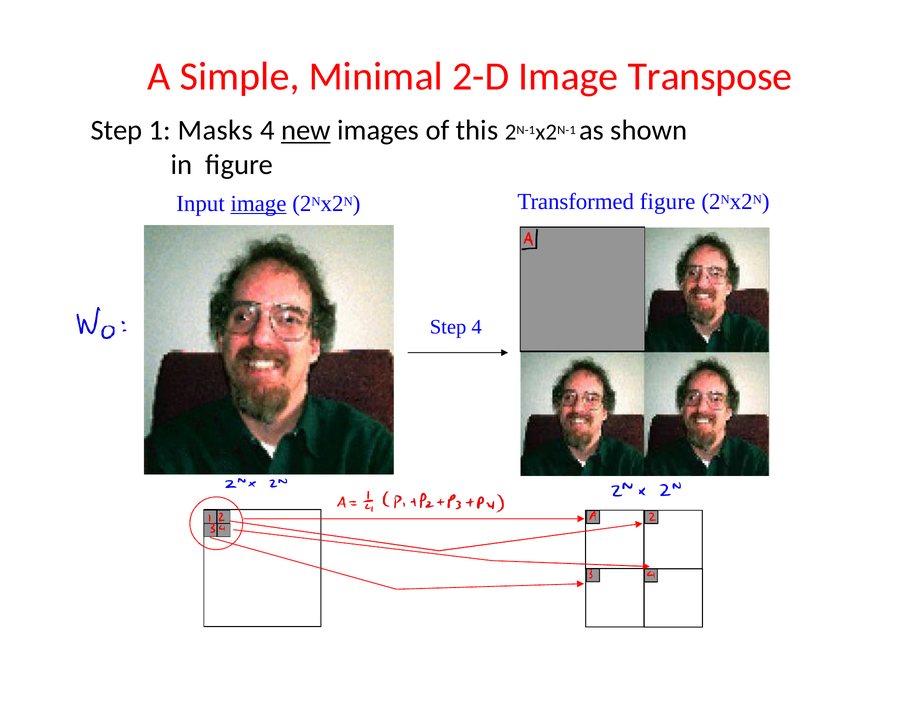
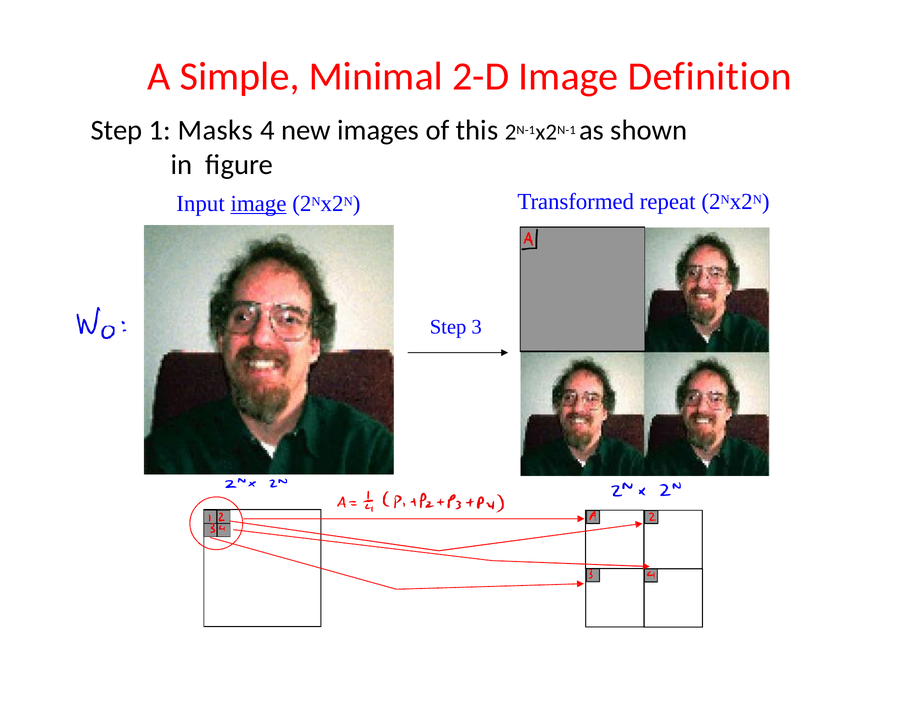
Transpose: Transpose -> Definition
new underline: present -> none
Transformed figure: figure -> repeat
Step 4: 4 -> 3
